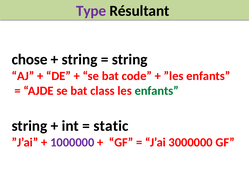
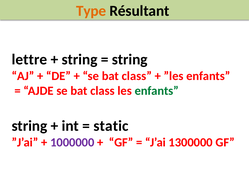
Type colour: purple -> orange
chose: chose -> lettre
code at (137, 76): code -> class
3000000: 3000000 -> 1300000
